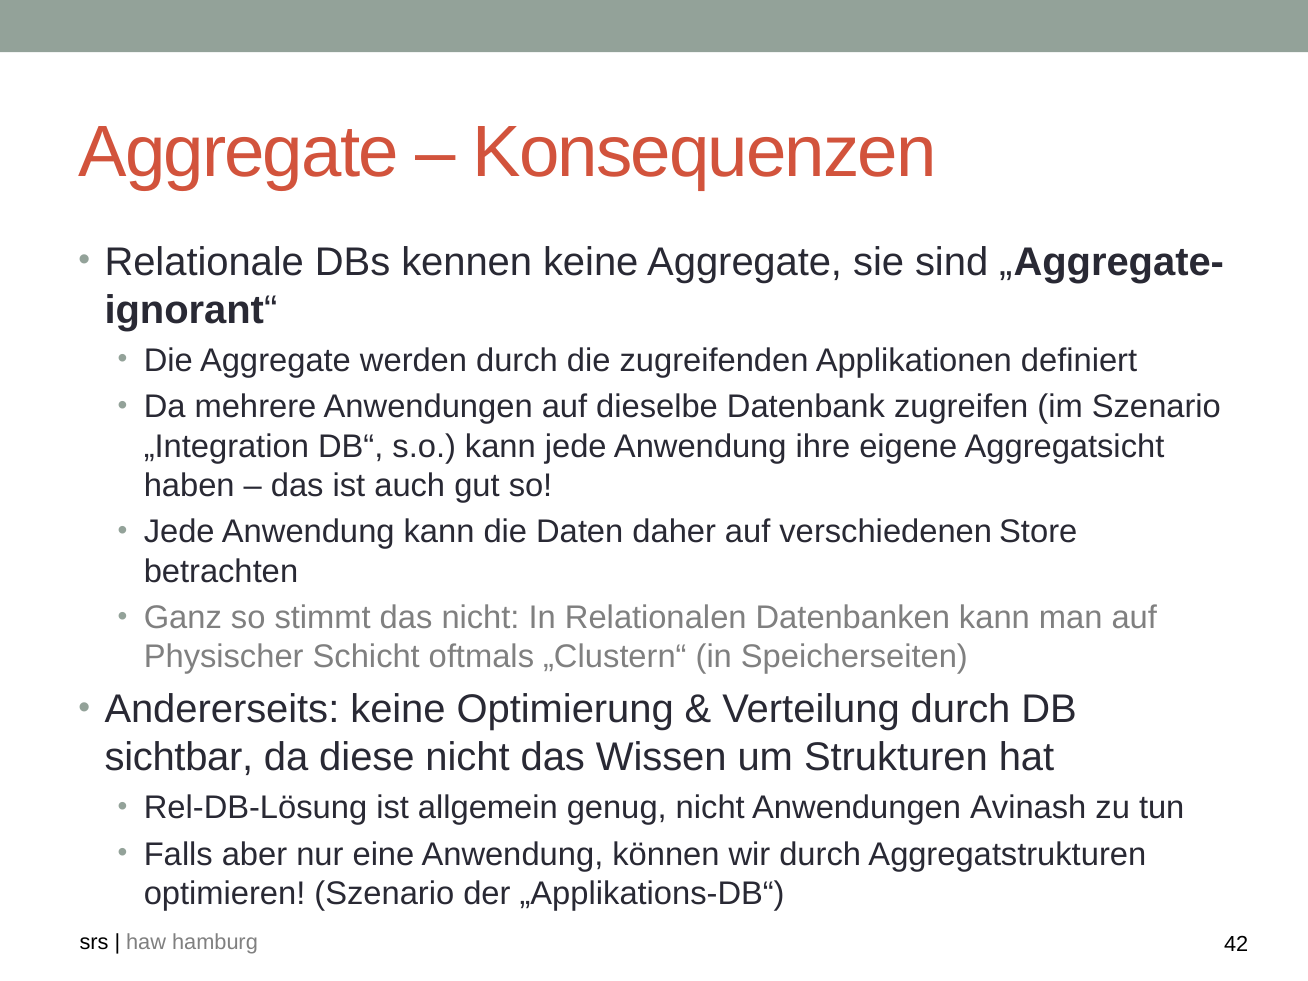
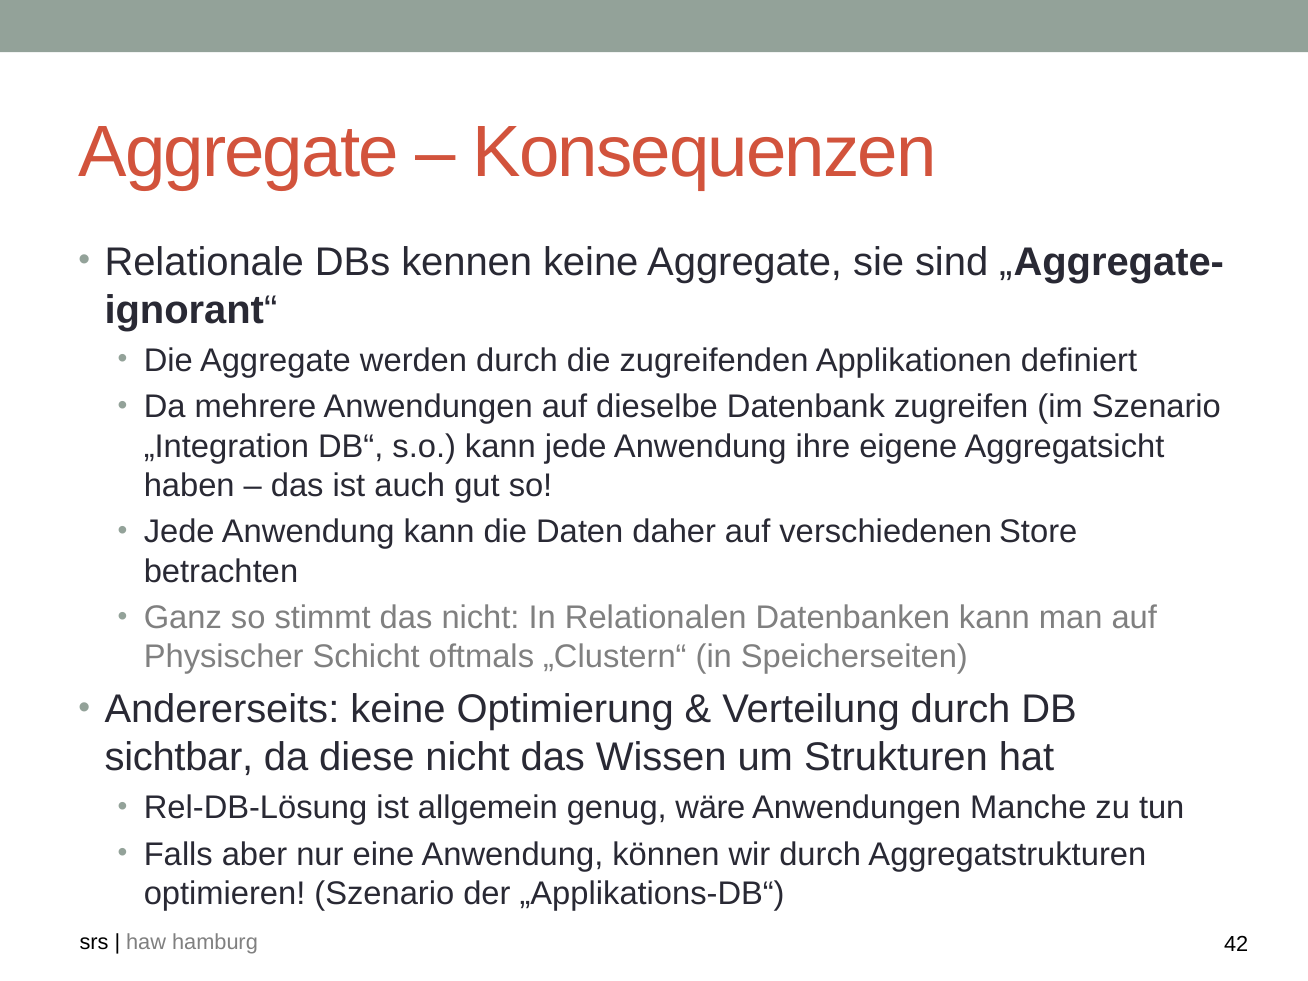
genug nicht: nicht -> wäre
Avinash: Avinash -> Manche
